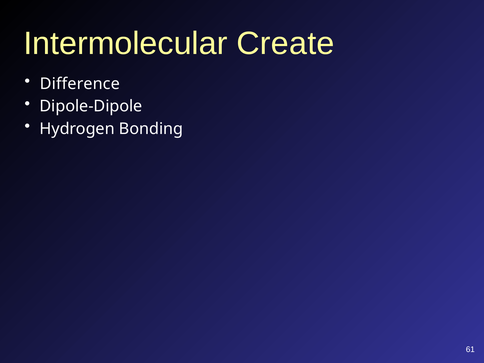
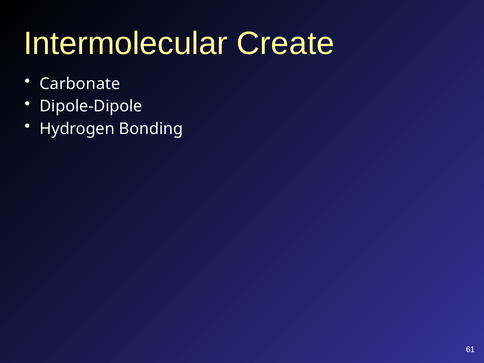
Difference: Difference -> Carbonate
